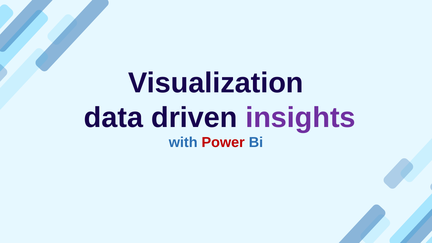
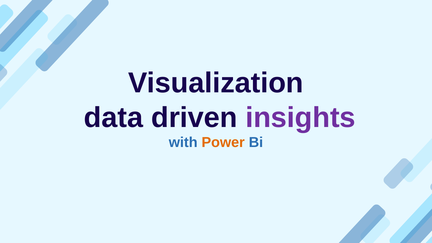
Power colour: red -> orange
